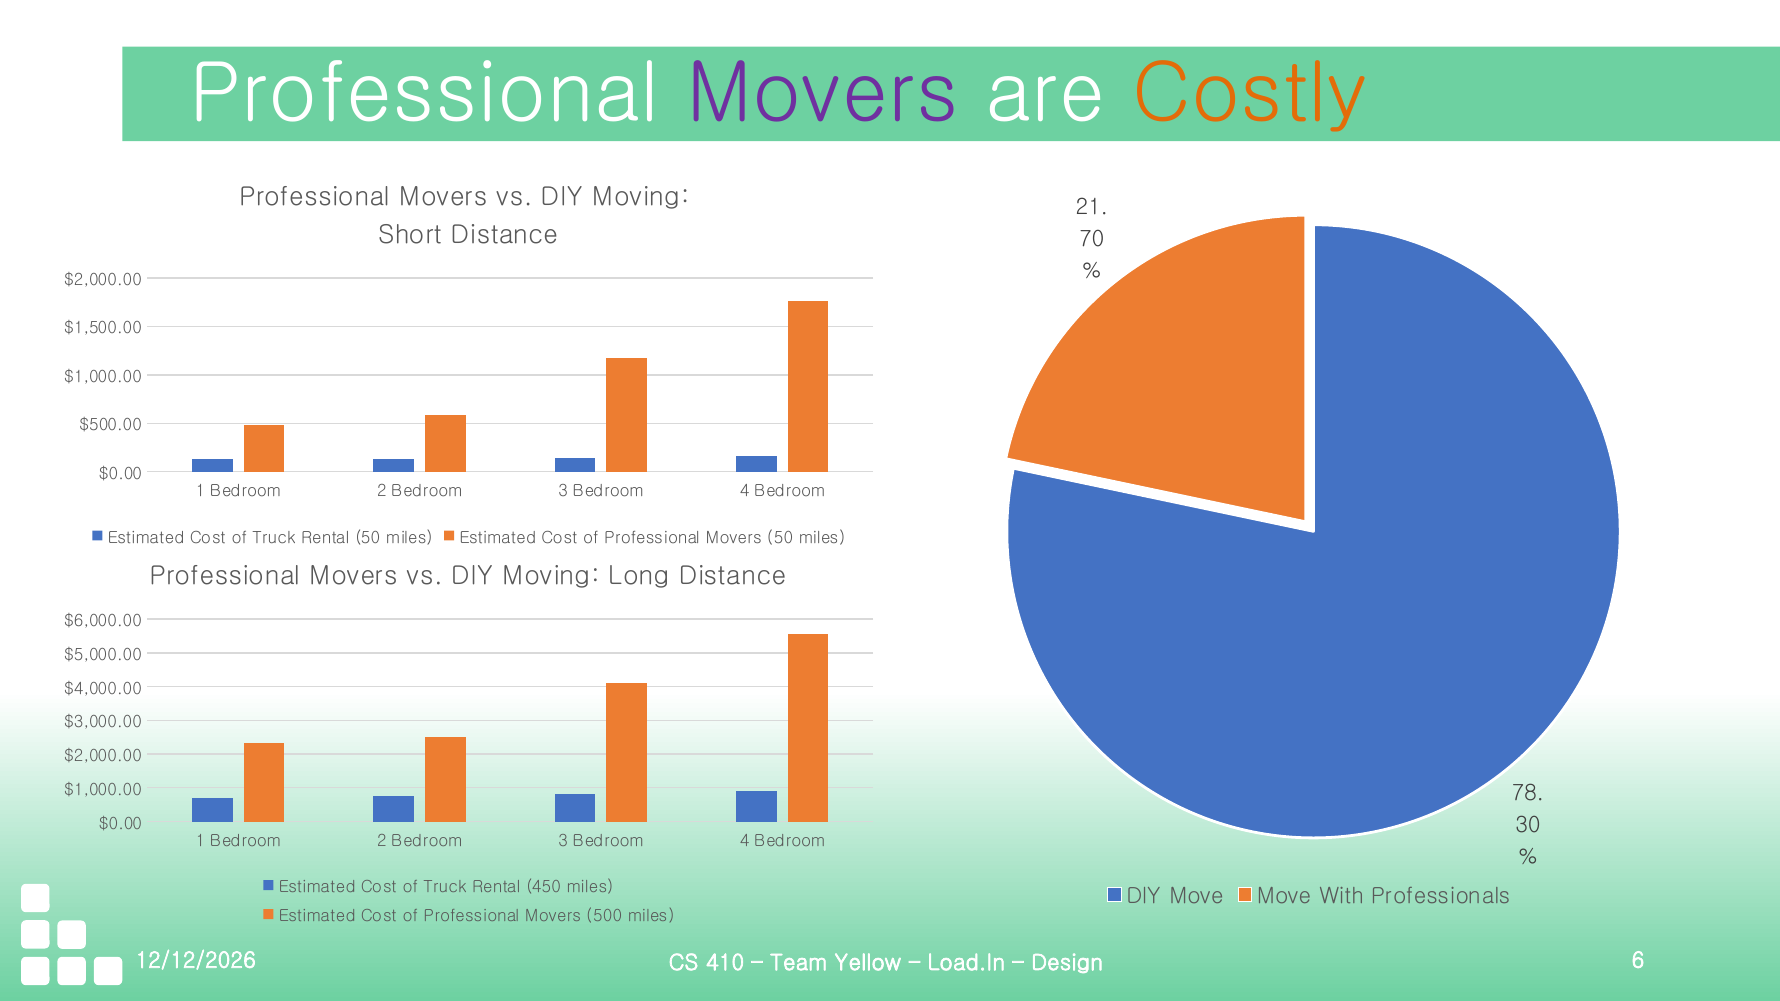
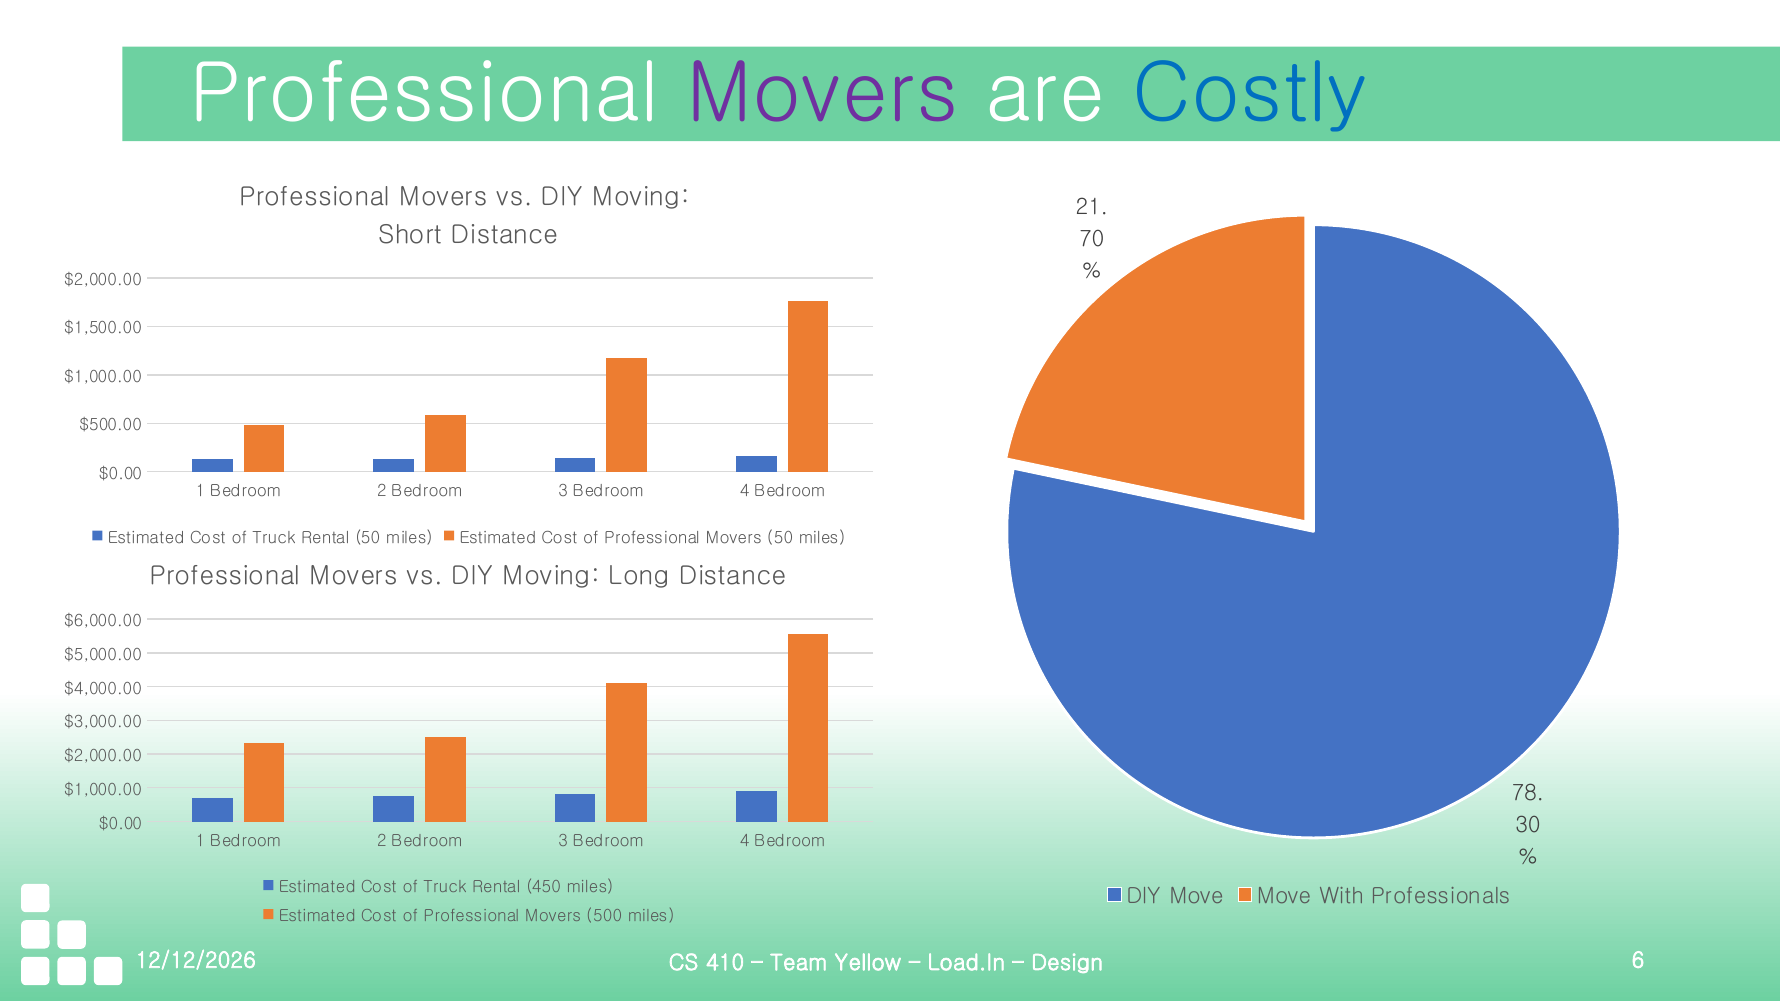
Costly colour: orange -> blue
